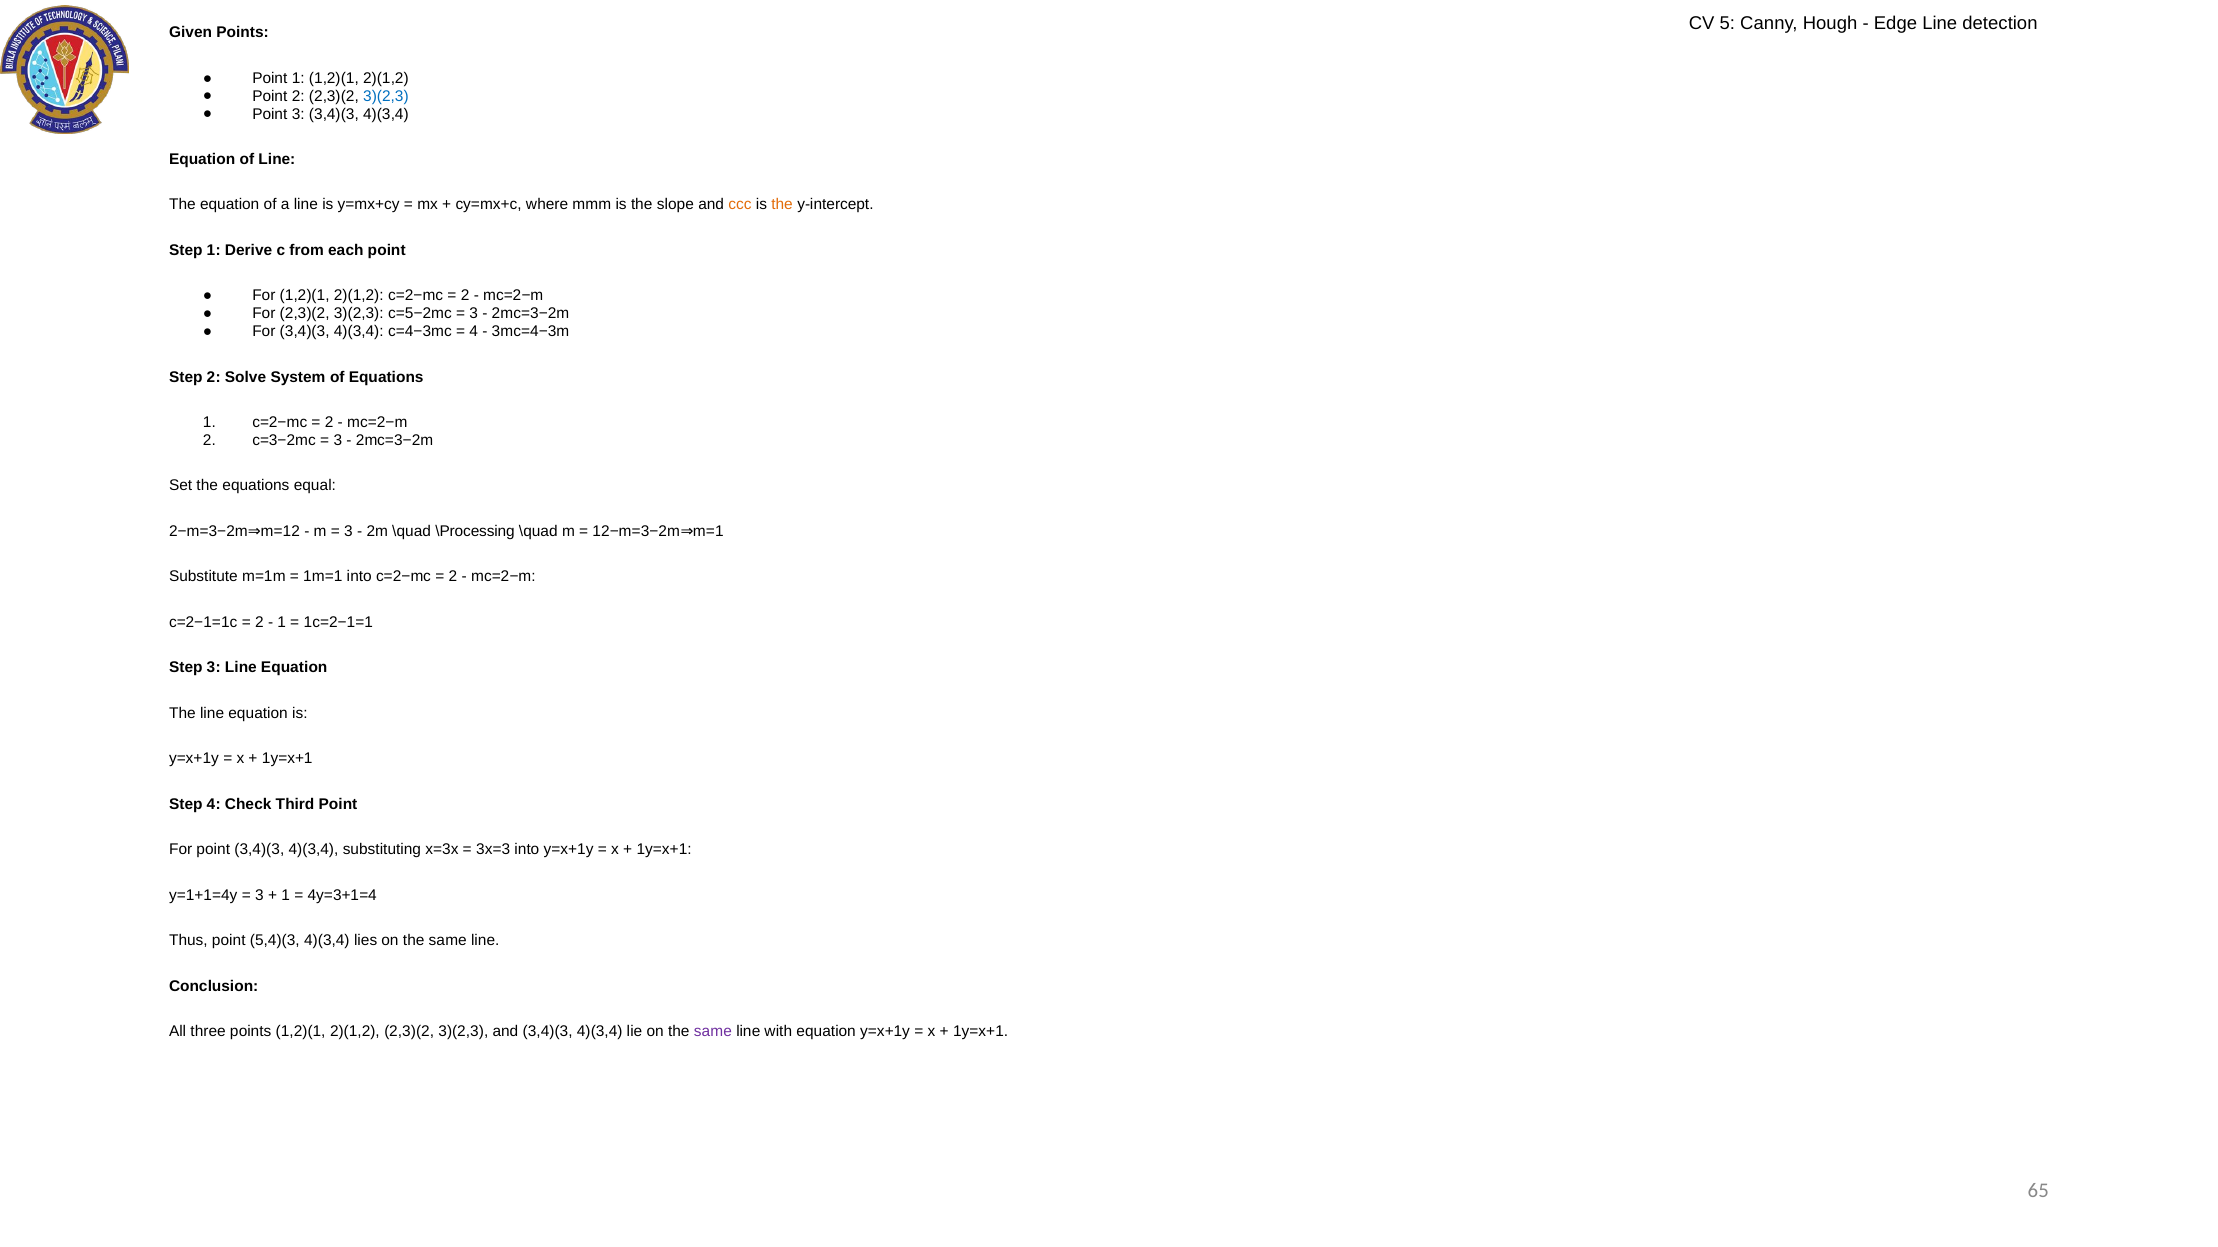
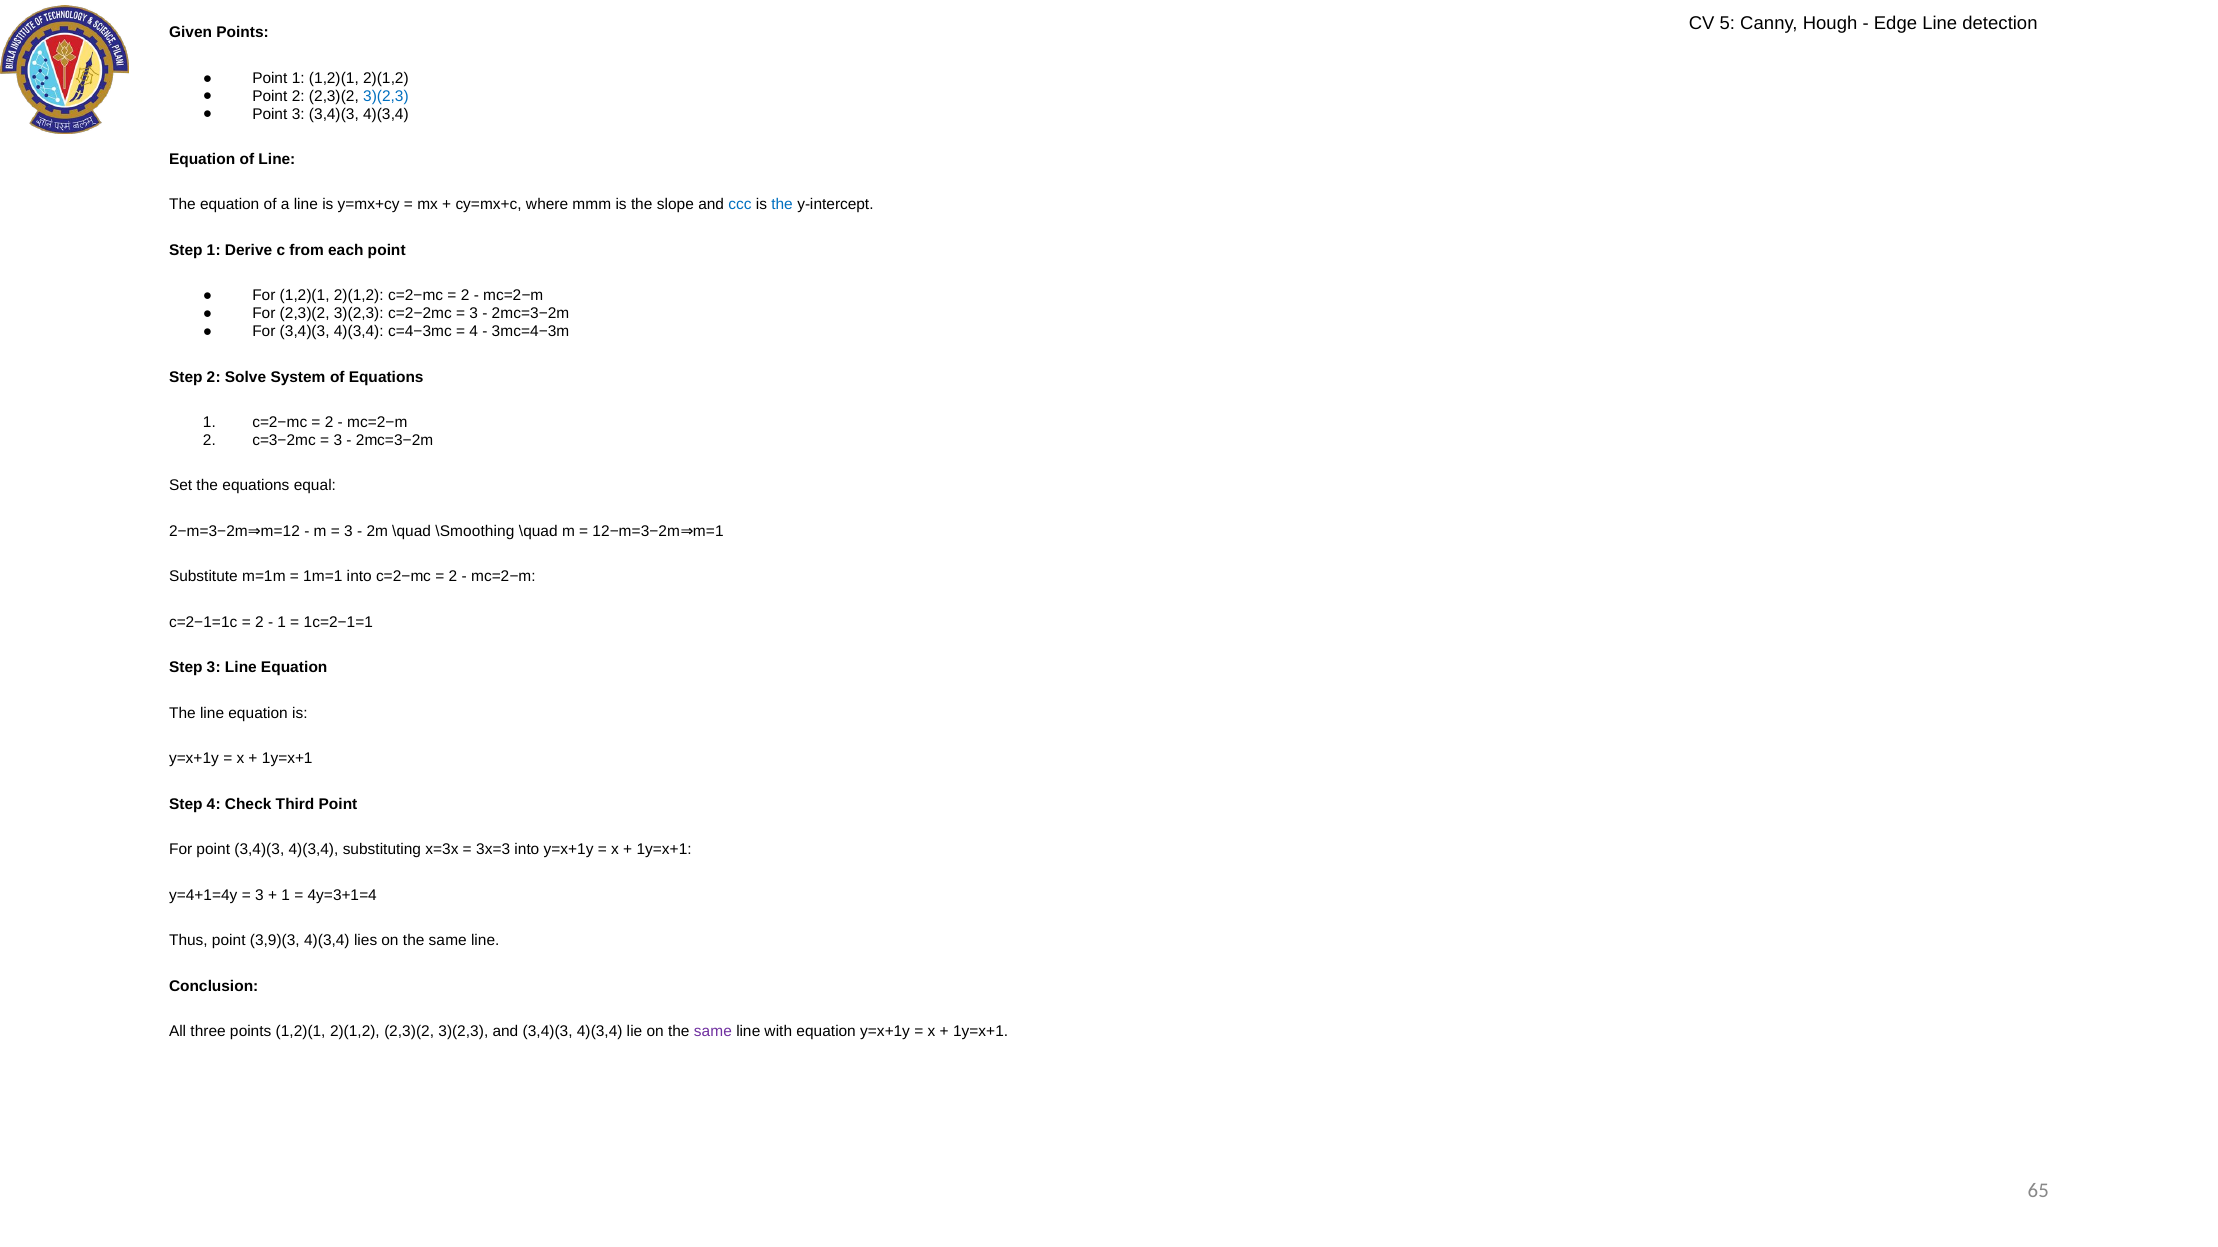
ccc colour: orange -> blue
the at (782, 205) colour: orange -> blue
c=5−2mc: c=5−2mc -> c=2−2mc
\Processing: \Processing -> \Smoothing
y=1+1=4y: y=1+1=4y -> y=4+1=4y
5,4)(3: 5,4)(3 -> 3,9)(3
